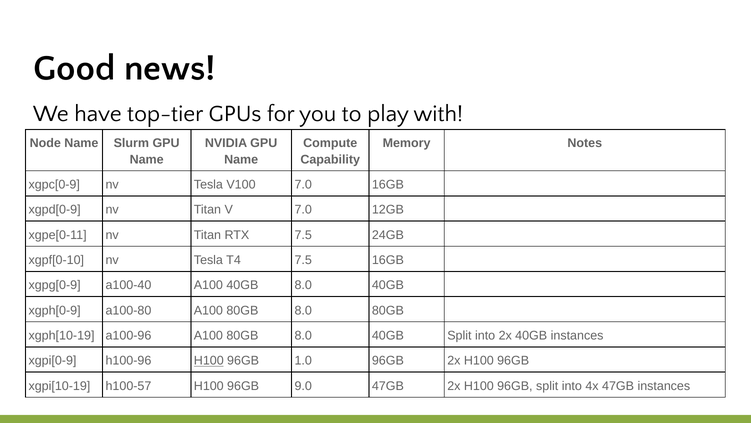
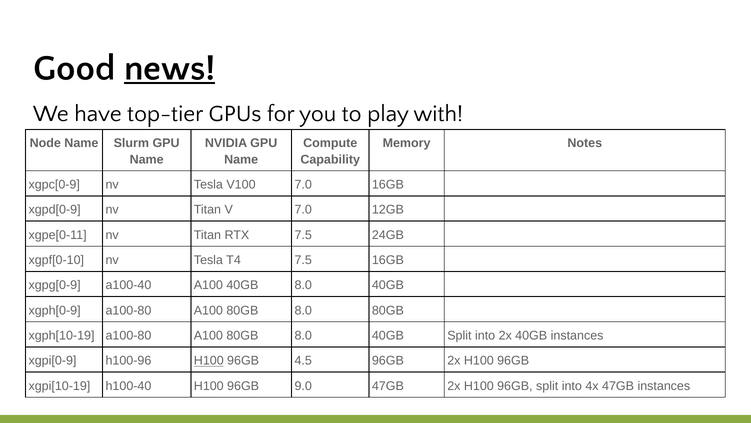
news underline: none -> present
xgph[10-19 a100-96: a100-96 -> a100-80
1.0: 1.0 -> 4.5
h100-57: h100-57 -> h100-40
